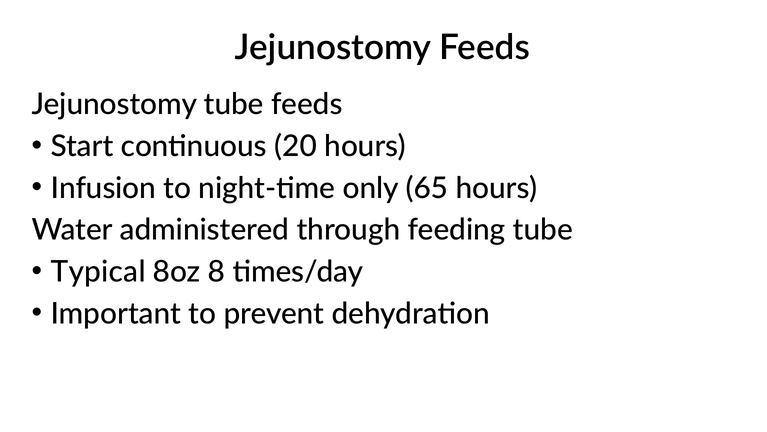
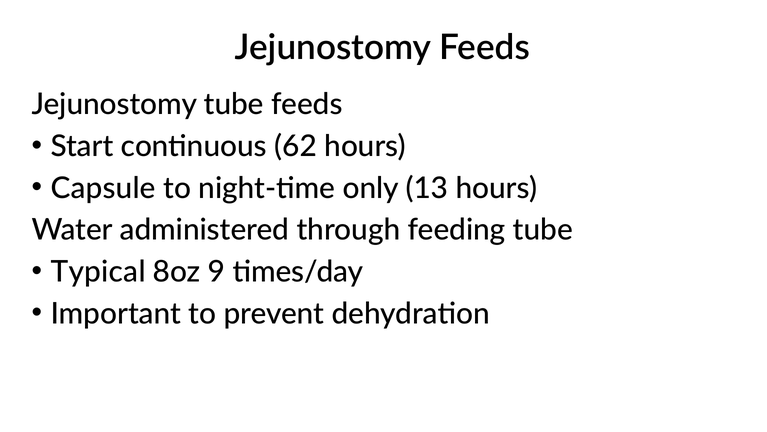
20: 20 -> 62
Infusion: Infusion -> Capsule
65: 65 -> 13
8: 8 -> 9
